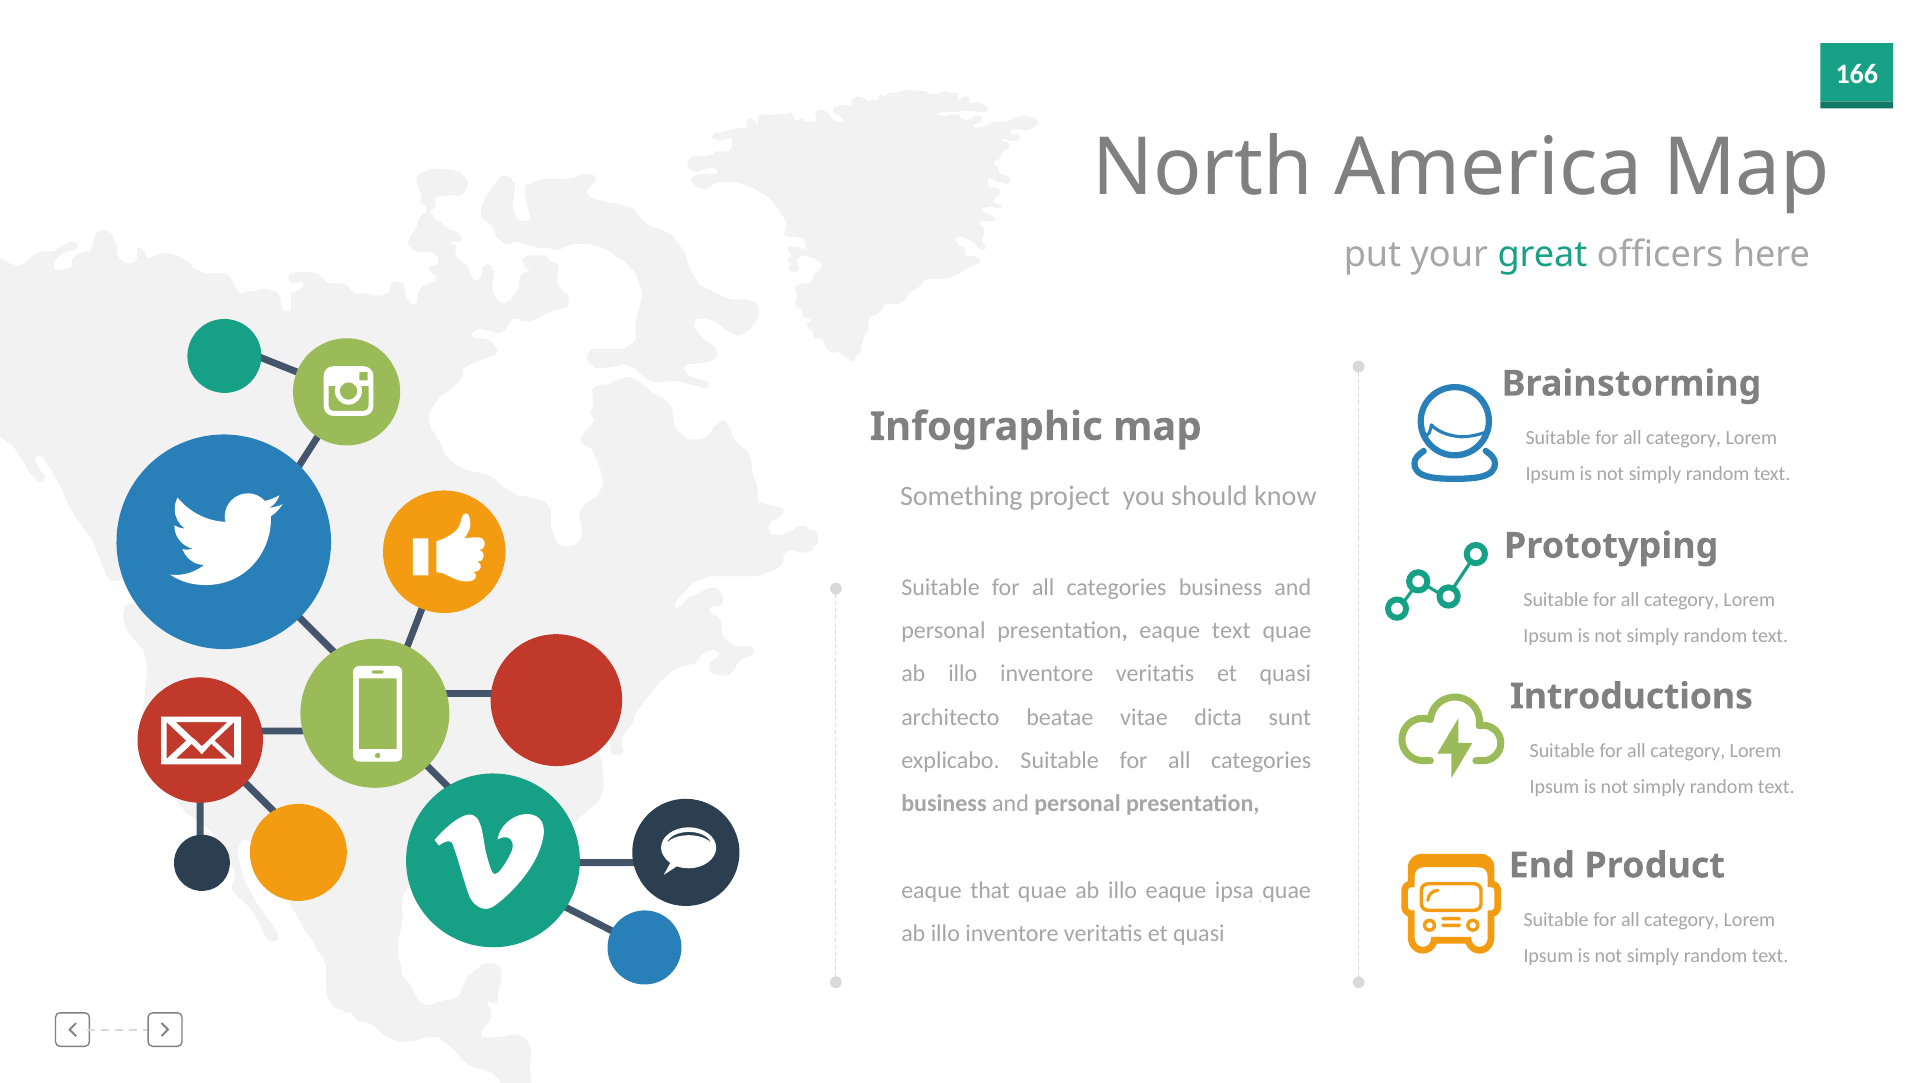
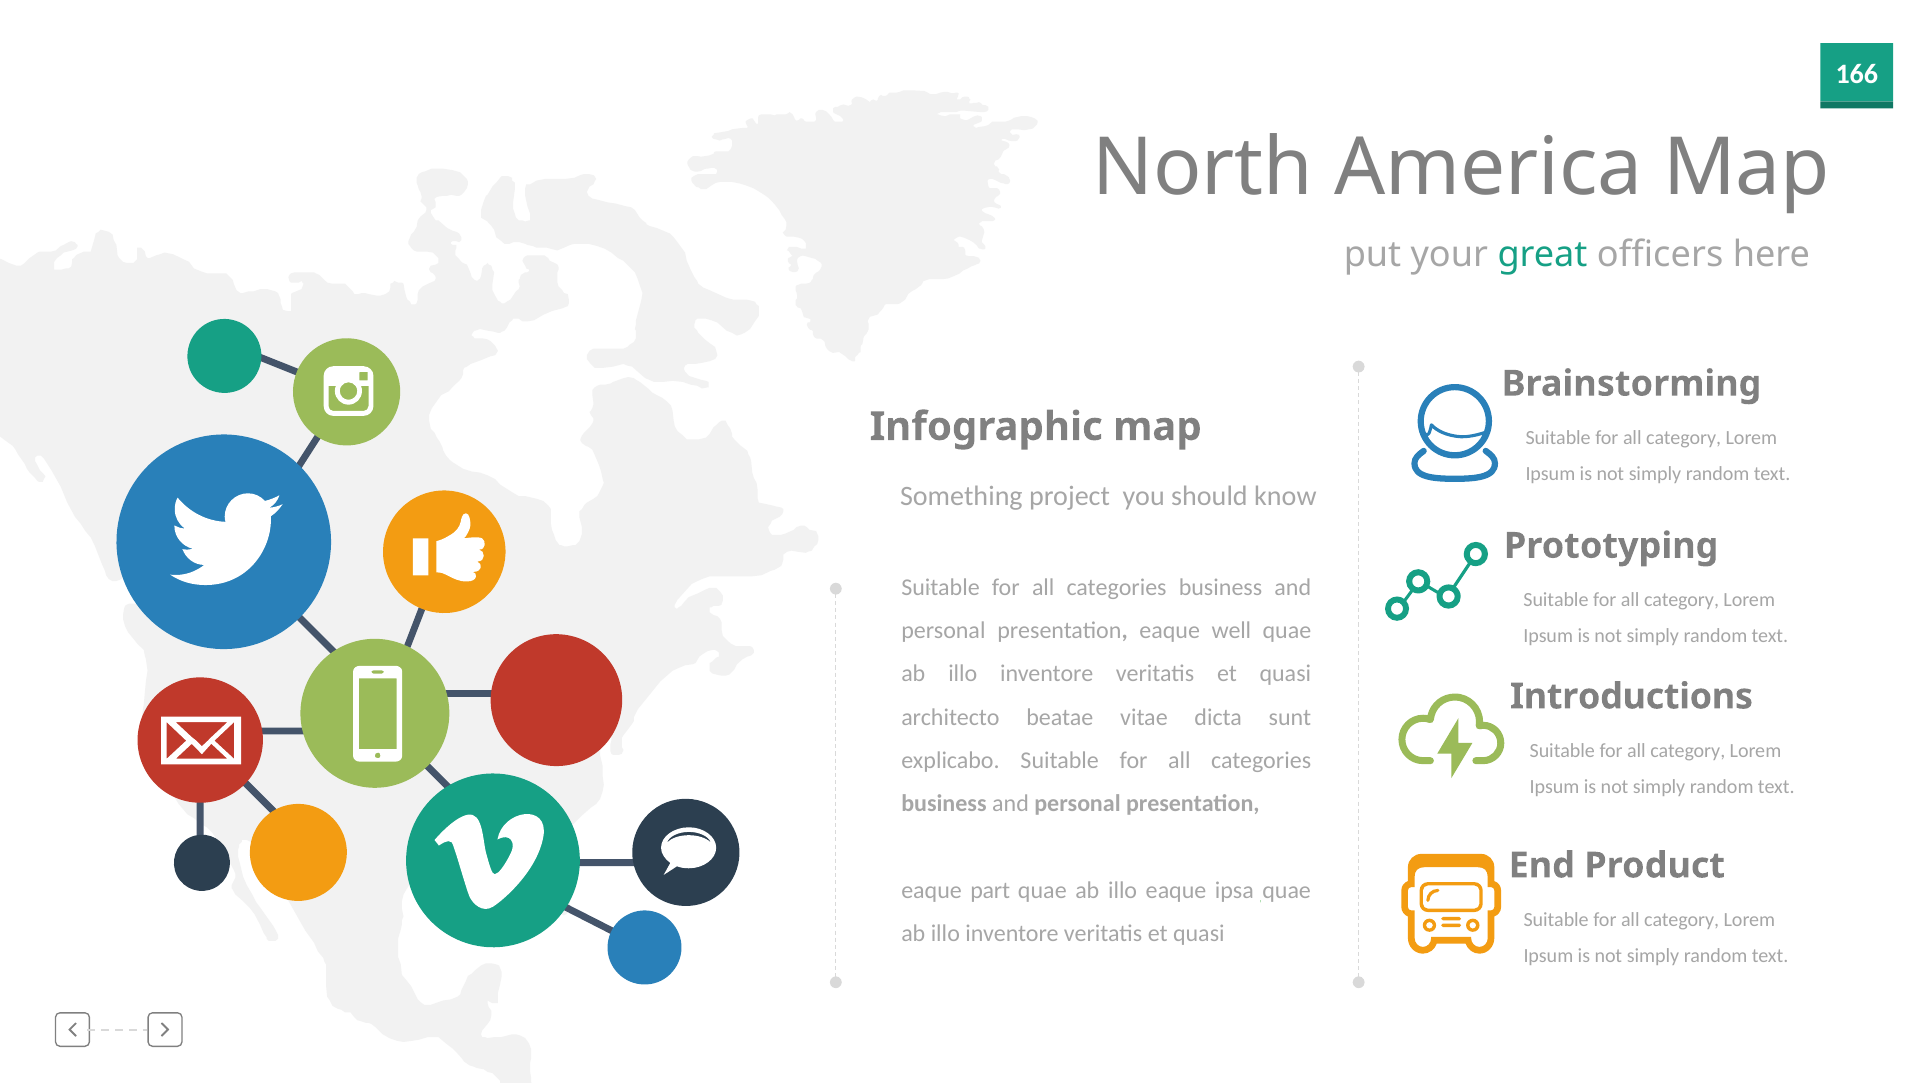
eaque text: text -> well
that: that -> part
